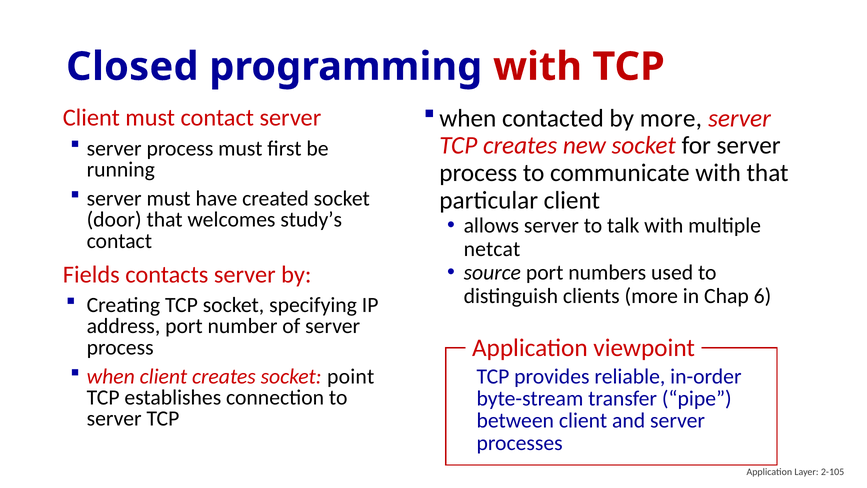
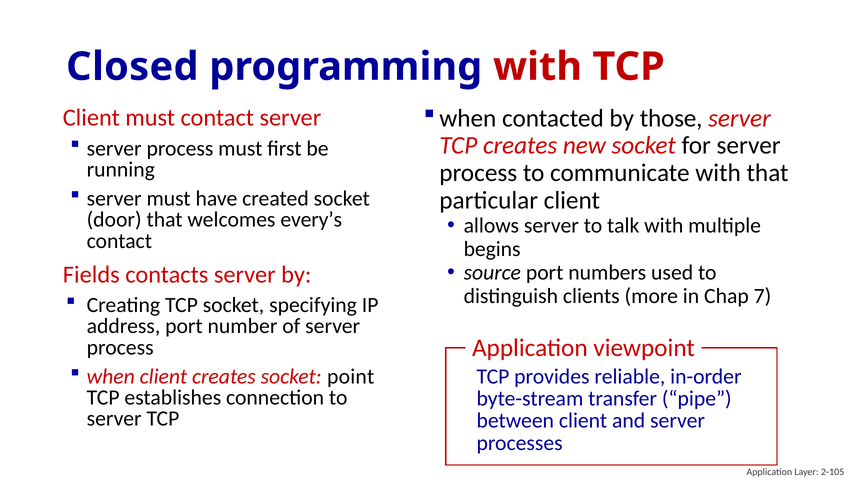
by more: more -> those
study’s: study’s -> every’s
netcat: netcat -> begins
6: 6 -> 7
